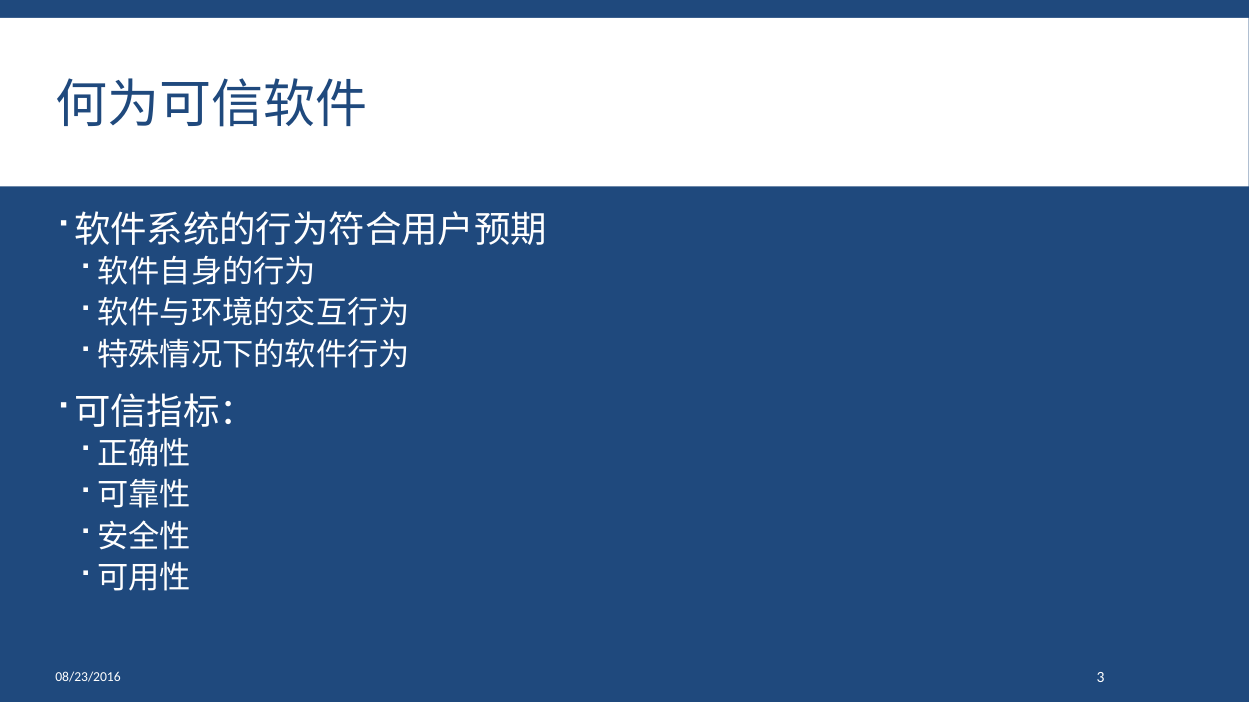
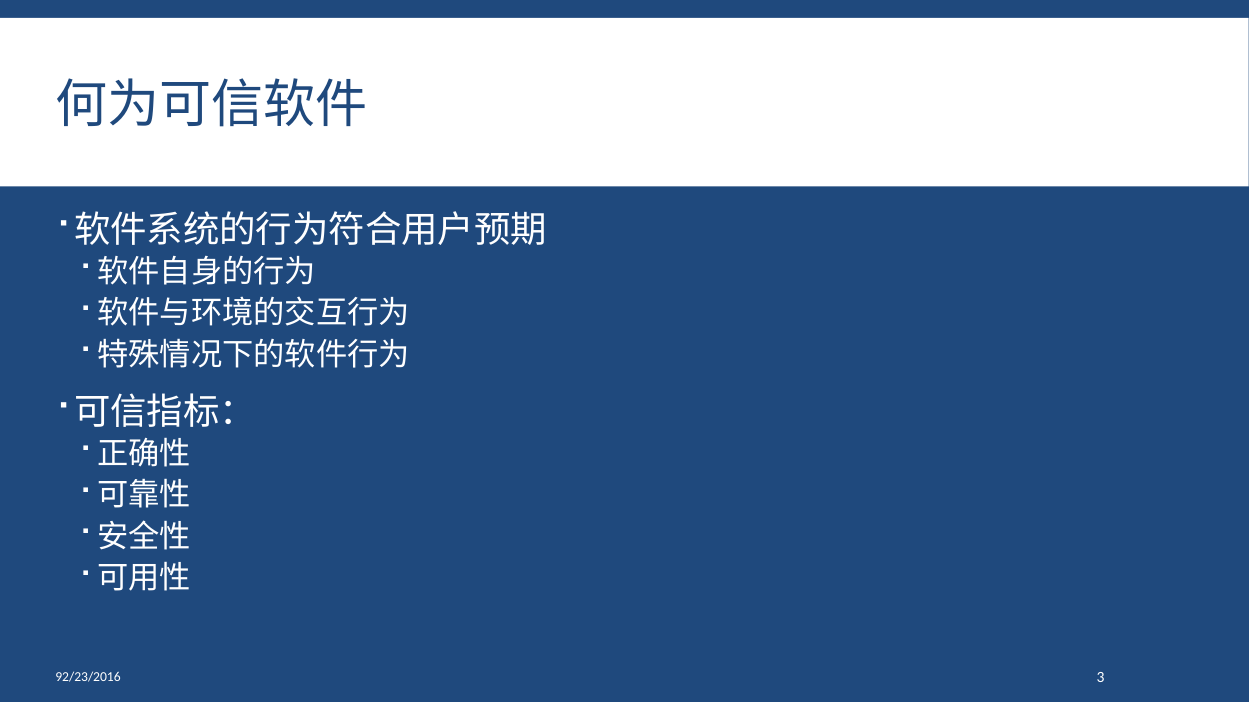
08/23/2016: 08/23/2016 -> 92/23/2016
